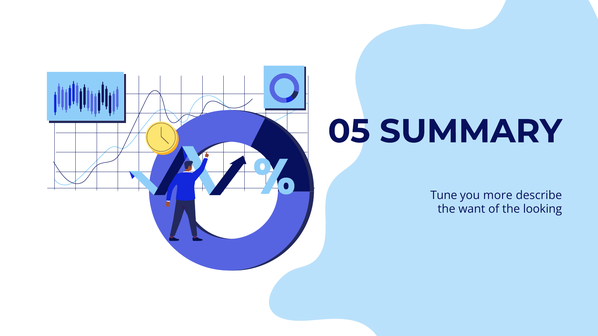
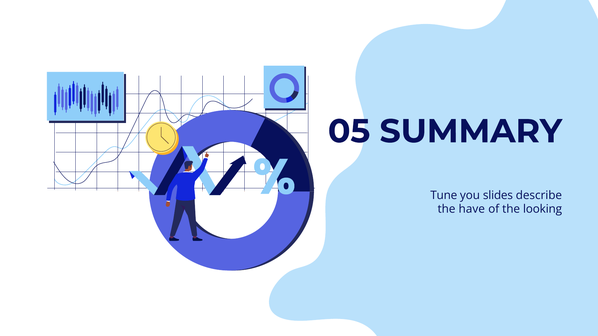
more: more -> slides
want: want -> have
